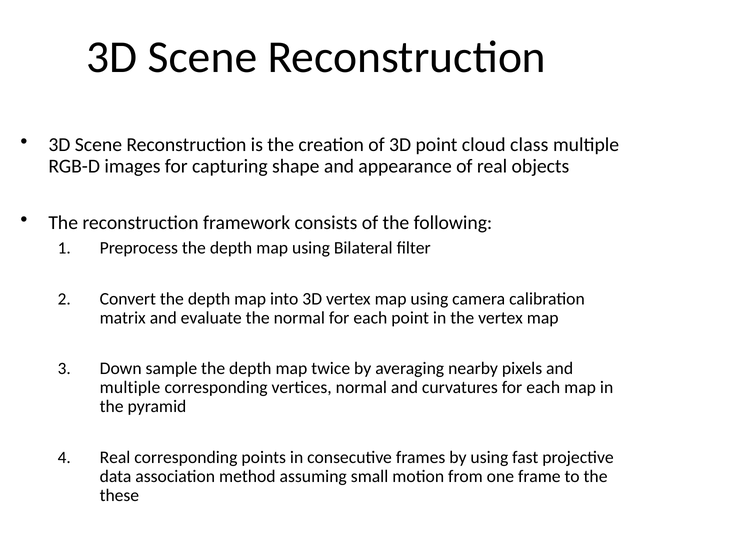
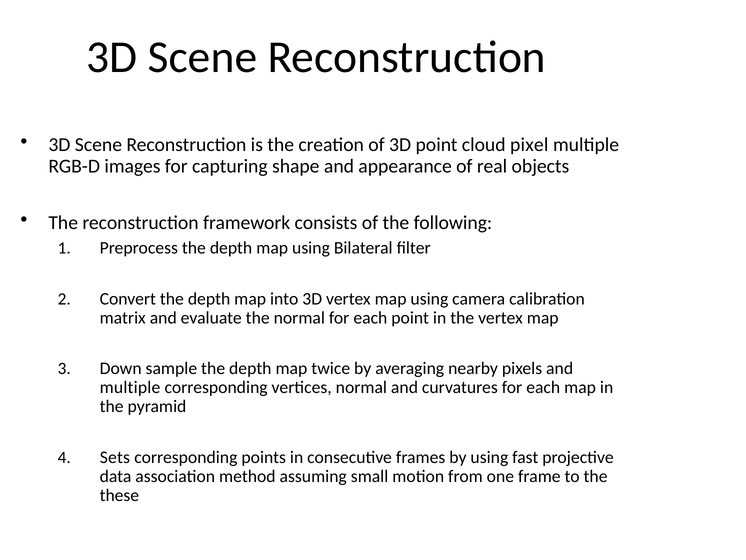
class: class -> pixel
Real at (115, 457): Real -> Sets
